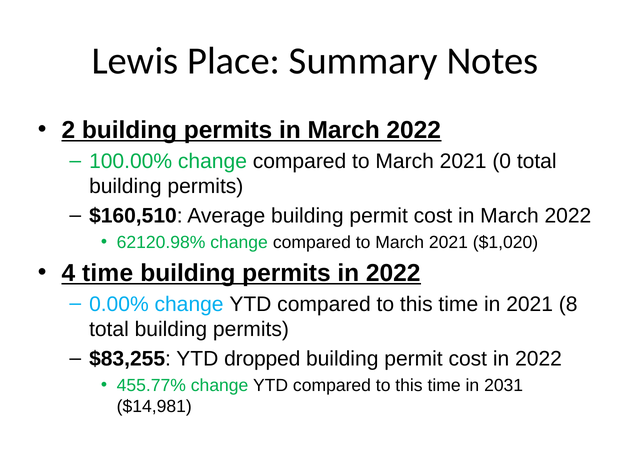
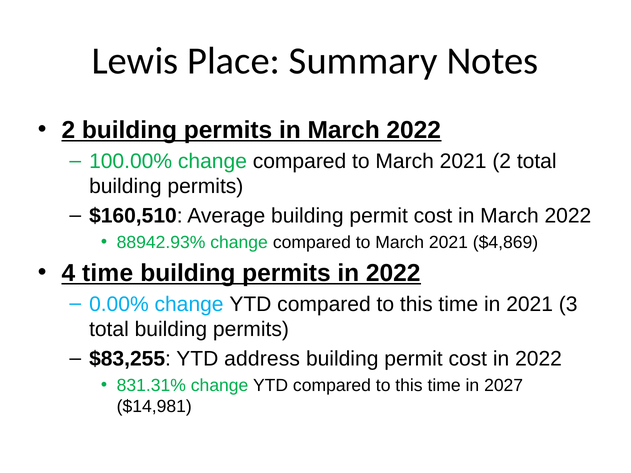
2021 0: 0 -> 2
62120.98%: 62120.98% -> 88942.93%
$1,020: $1,020 -> $4,869
8: 8 -> 3
dropped: dropped -> address
455.77%: 455.77% -> 831.31%
2031: 2031 -> 2027
